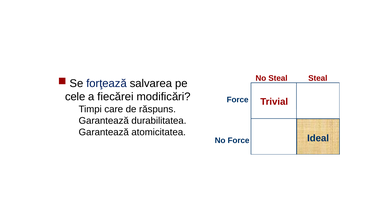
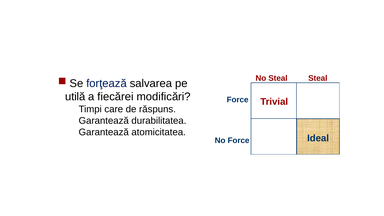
cele: cele -> utilă
